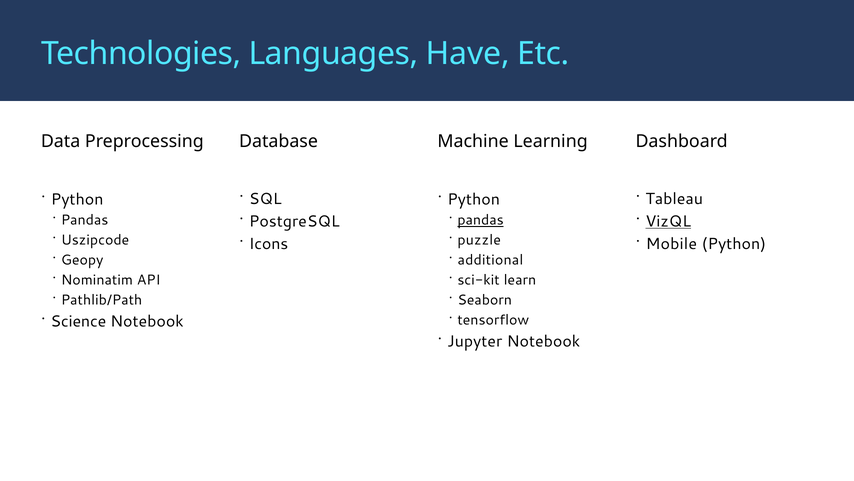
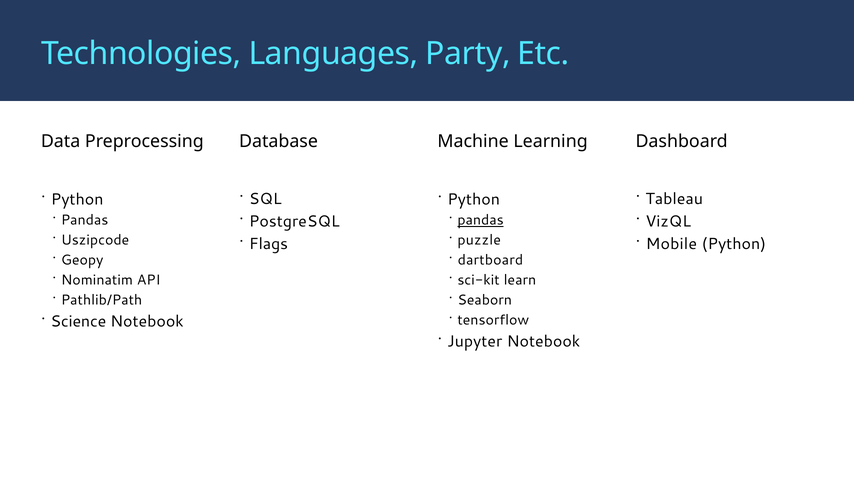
Have: Have -> Party
VizQL underline: present -> none
Icons: Icons -> Flags
additional: additional -> dartboard
